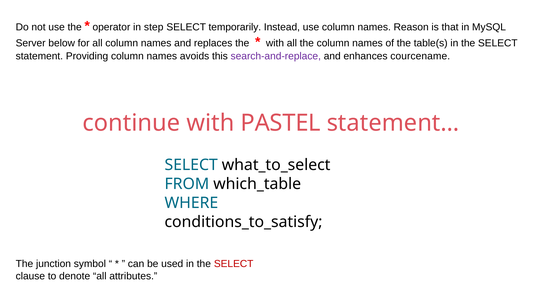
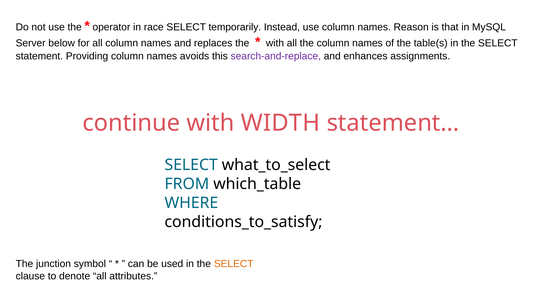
step: step -> race
courcename: courcename -> assignments
PASTEL: PASTEL -> WIDTH
SELECT at (234, 264) colour: red -> orange
